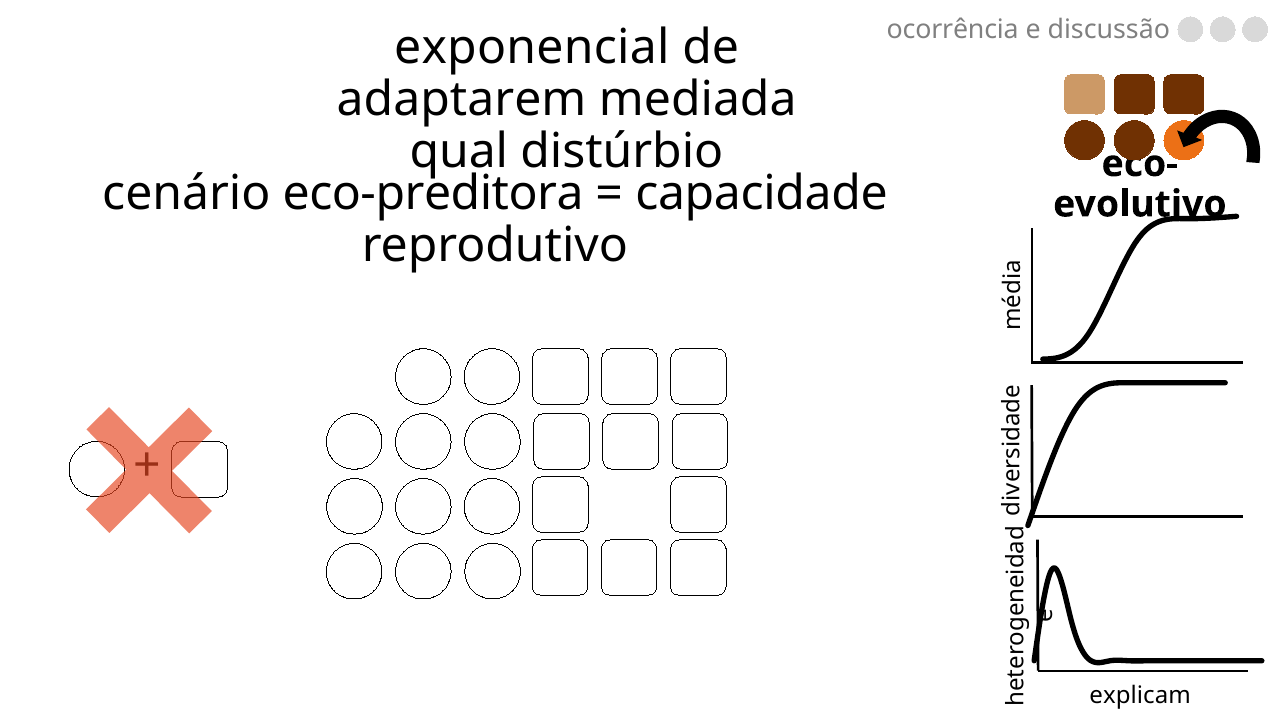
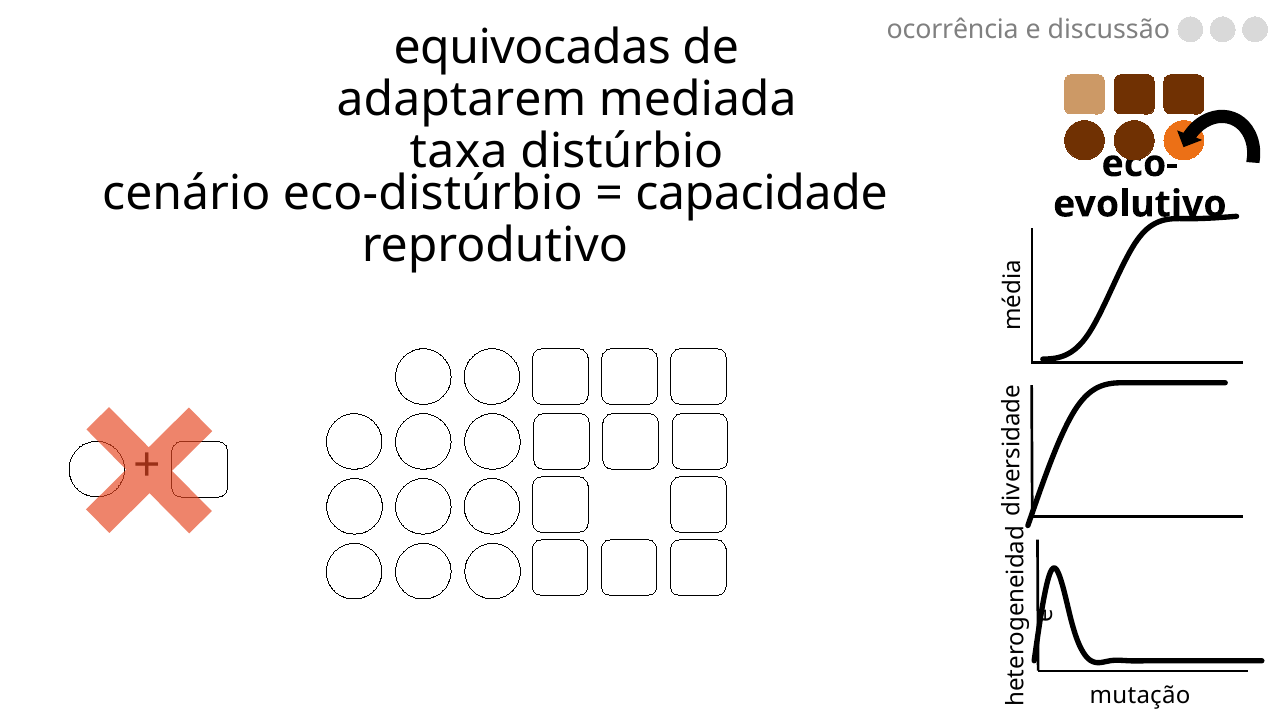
exponencial: exponencial -> equivocadas
qual: qual -> taxa
eco-preditora: eco-preditora -> eco-distúrbio
explicam: explicam -> mutação
